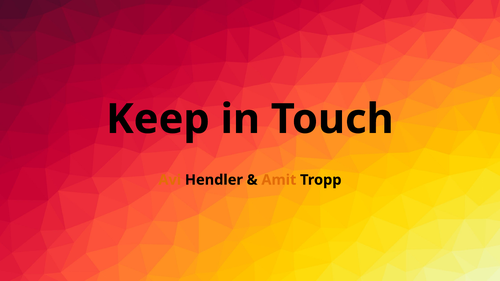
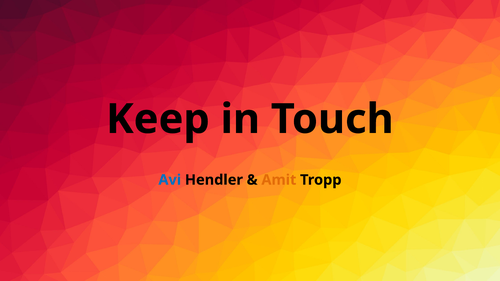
Avi colour: orange -> blue
